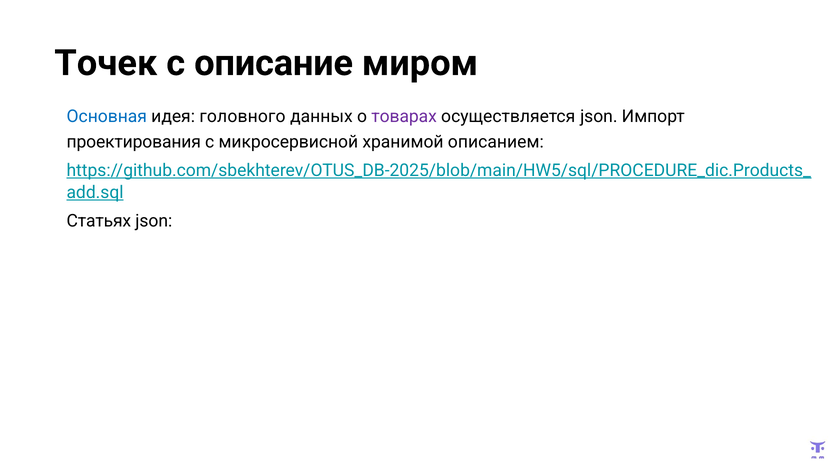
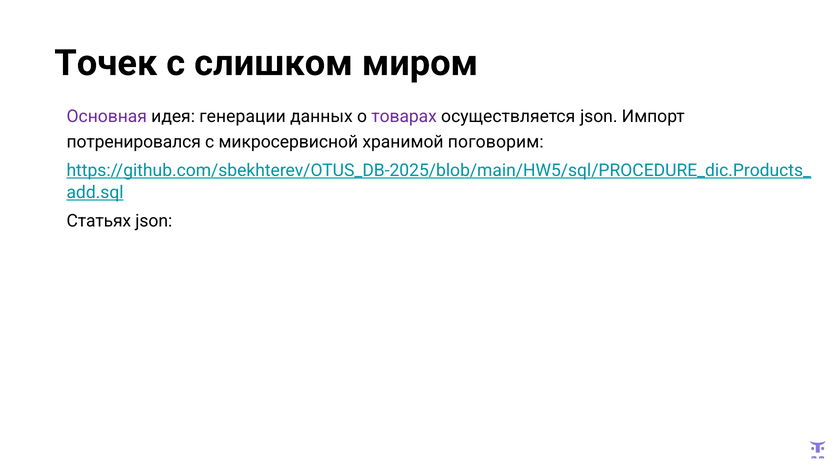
описание: описание -> слишком
Основная colour: blue -> purple
головного: головного -> генерации
проектирования: проектирования -> потренировался
описанием: описанием -> поговорим
